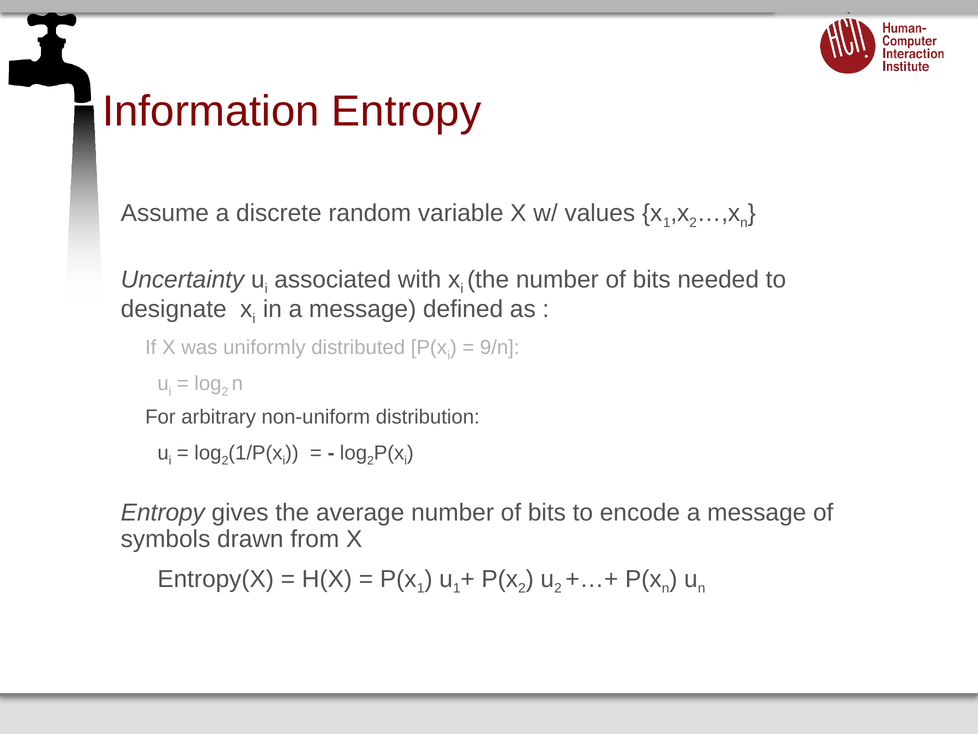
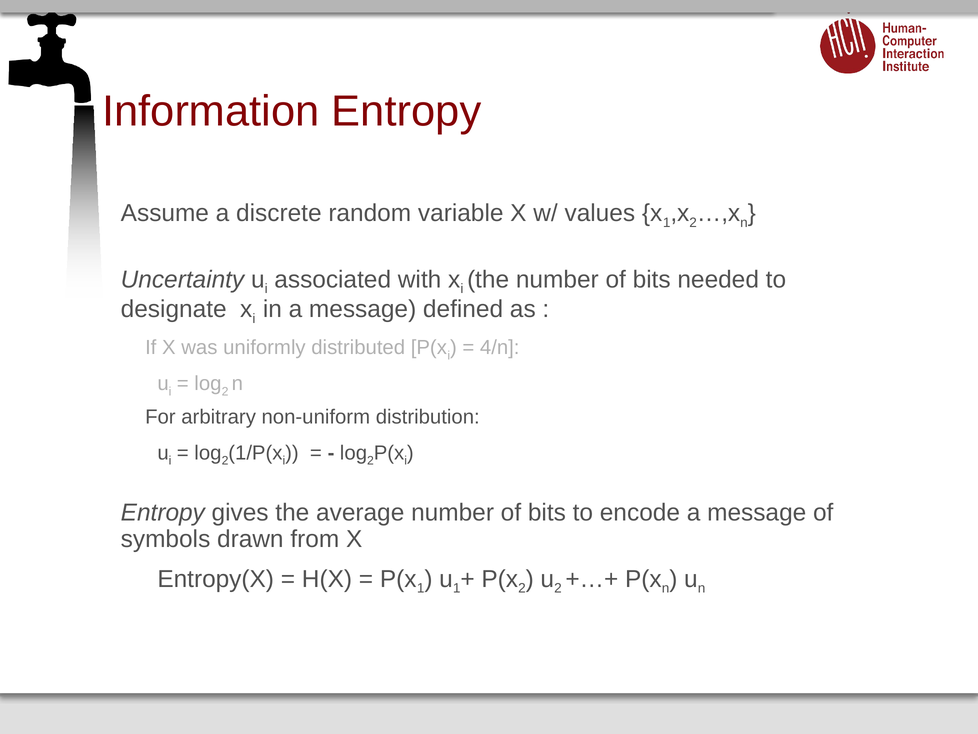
9/n: 9/n -> 4/n
